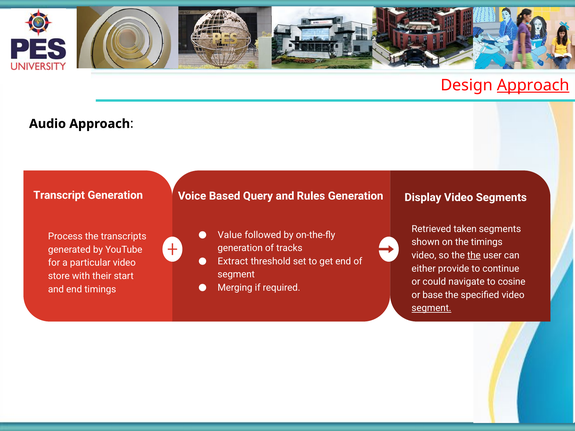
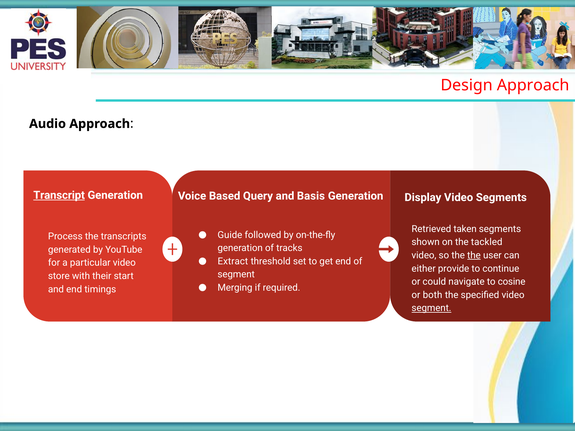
Approach at (533, 85) underline: present -> none
Transcript underline: none -> present
Rules: Rules -> Basis
Value: Value -> Guide
the timings: timings -> tackled
base: base -> both
